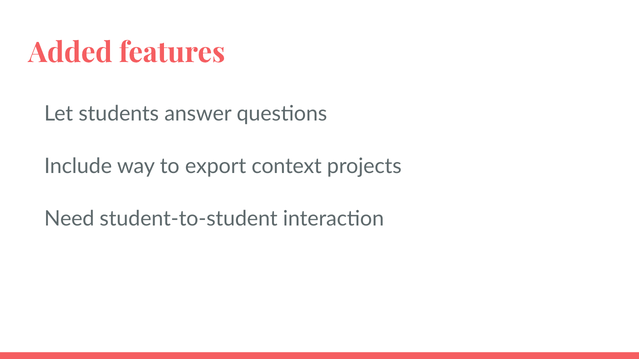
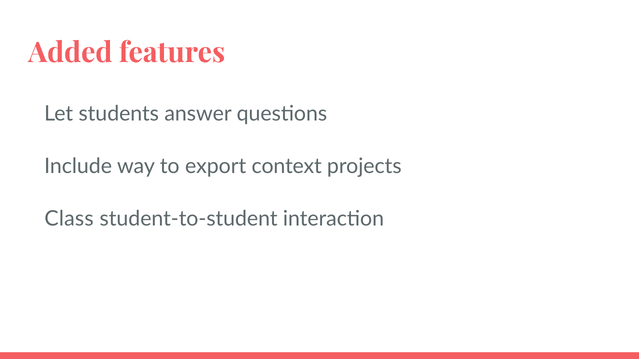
Need: Need -> Class
